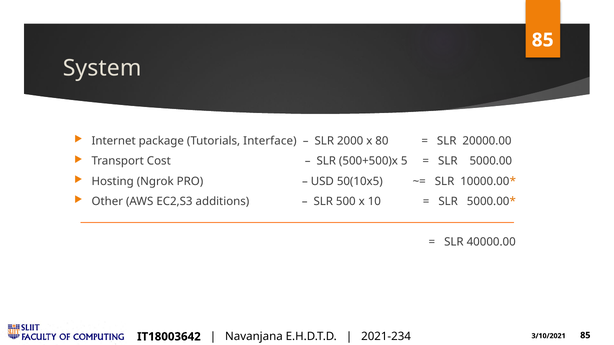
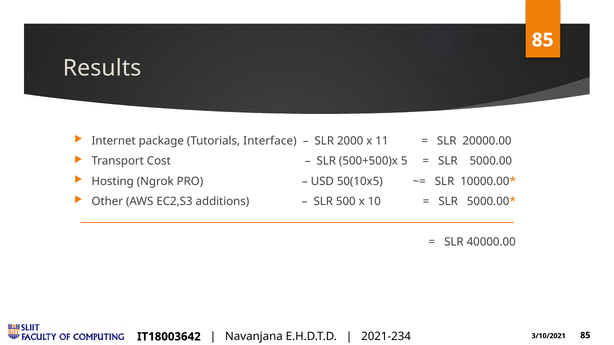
System: System -> Results
80: 80 -> 11
